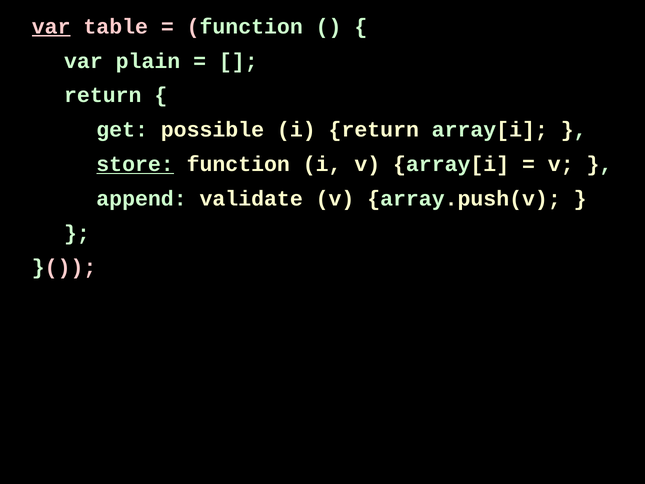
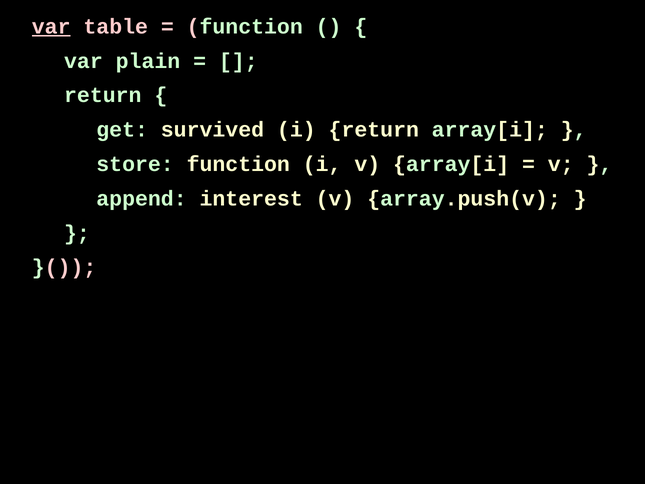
possible: possible -> survived
store underline: present -> none
validate: validate -> interest
